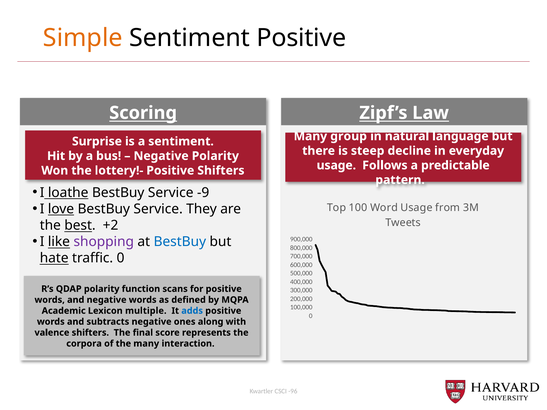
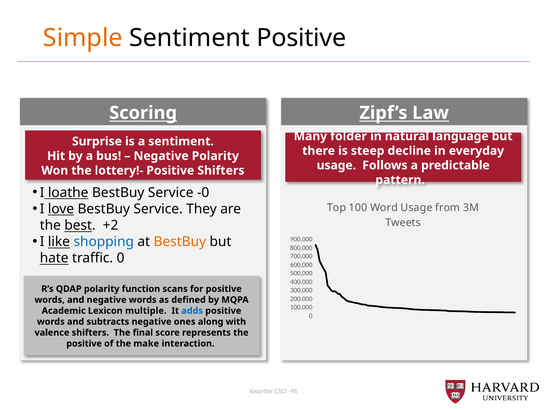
group: group -> folder
-9: -9 -> -0
shopping colour: purple -> blue
BestBuy at (180, 242) colour: blue -> orange
corpora at (84, 344): corpora -> positive
the many: many -> make
